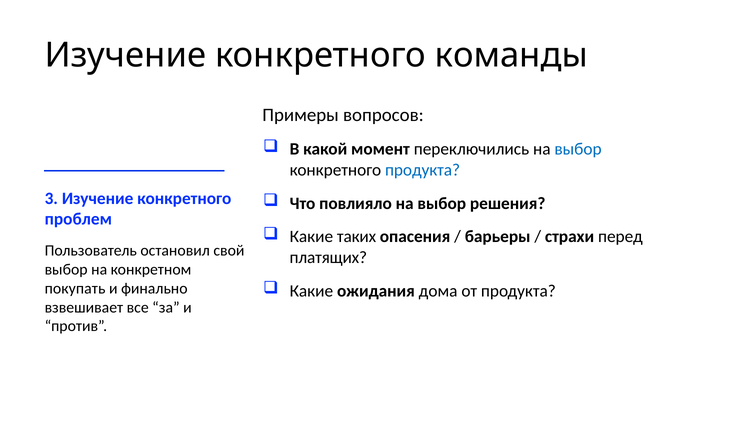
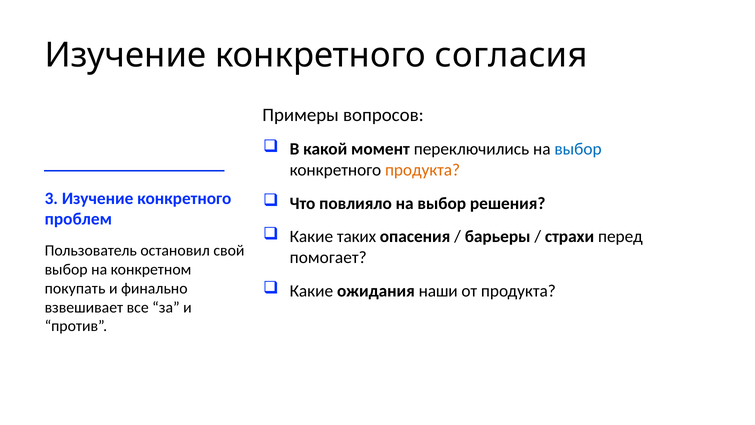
команды: команды -> согласия
продукта at (423, 170) colour: blue -> orange
платящих: платящих -> помогает
дома: дома -> наши
